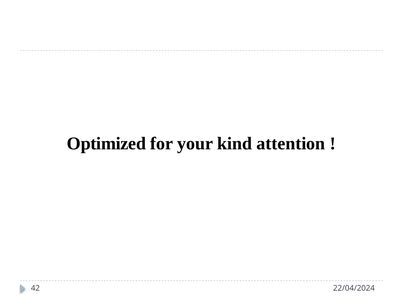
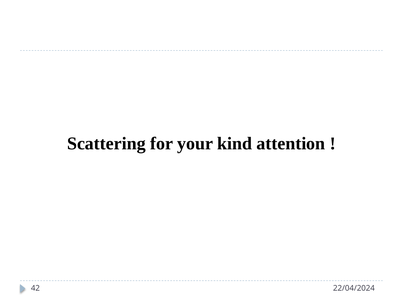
Optimized: Optimized -> Scattering
